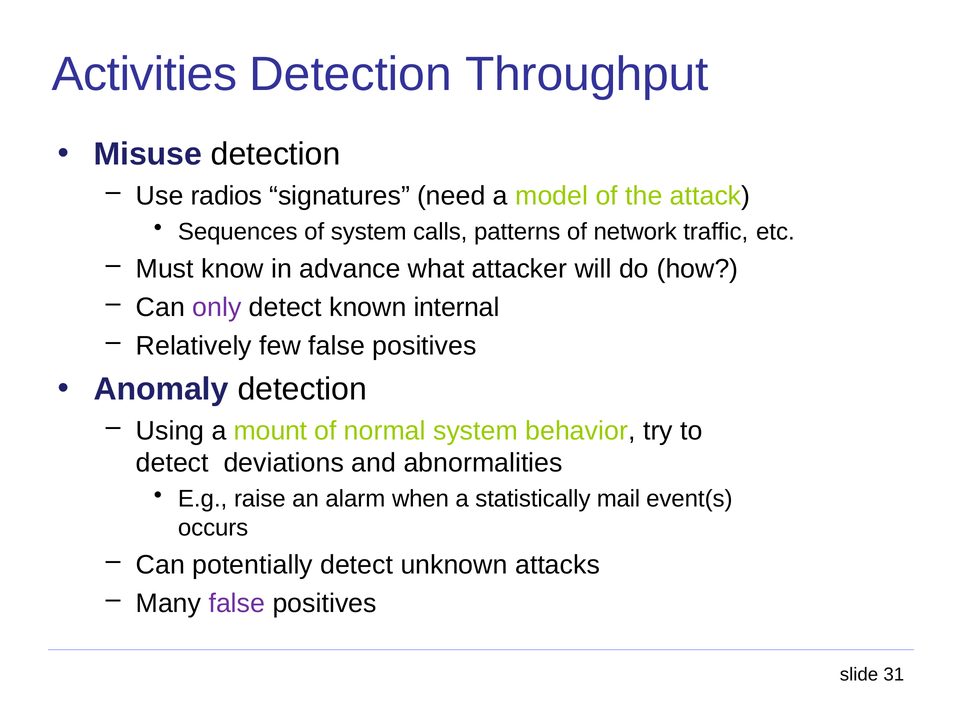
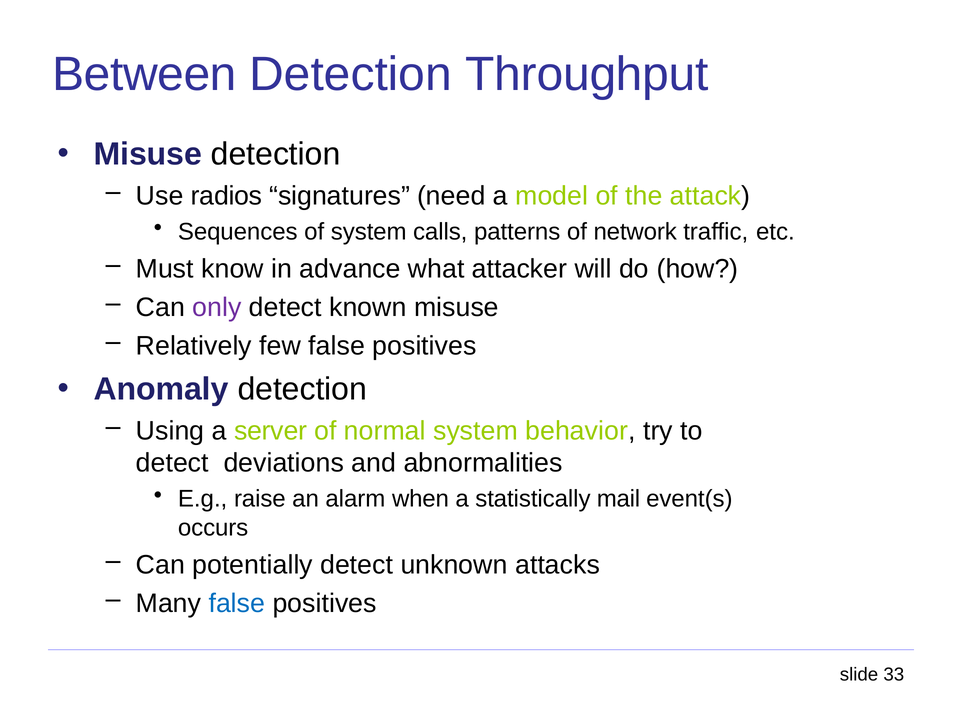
Activities: Activities -> Between
known internal: internal -> misuse
mount: mount -> server
false at (237, 603) colour: purple -> blue
31: 31 -> 33
